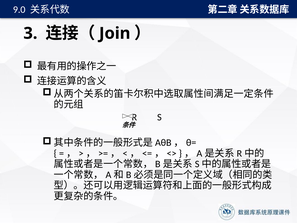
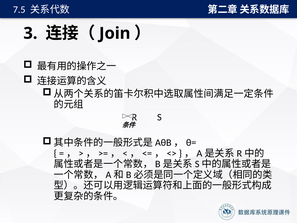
9.0: 9.0 -> 7.5
